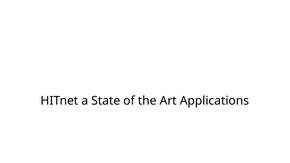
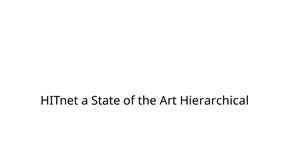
Applications: Applications -> Hierarchical
